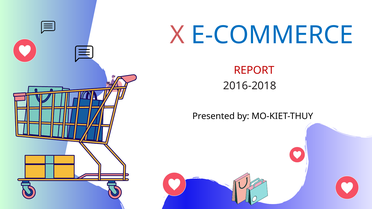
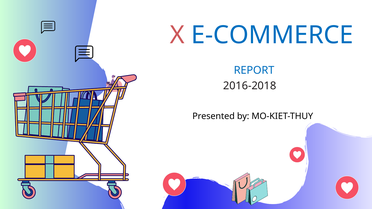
REPORT colour: red -> blue
